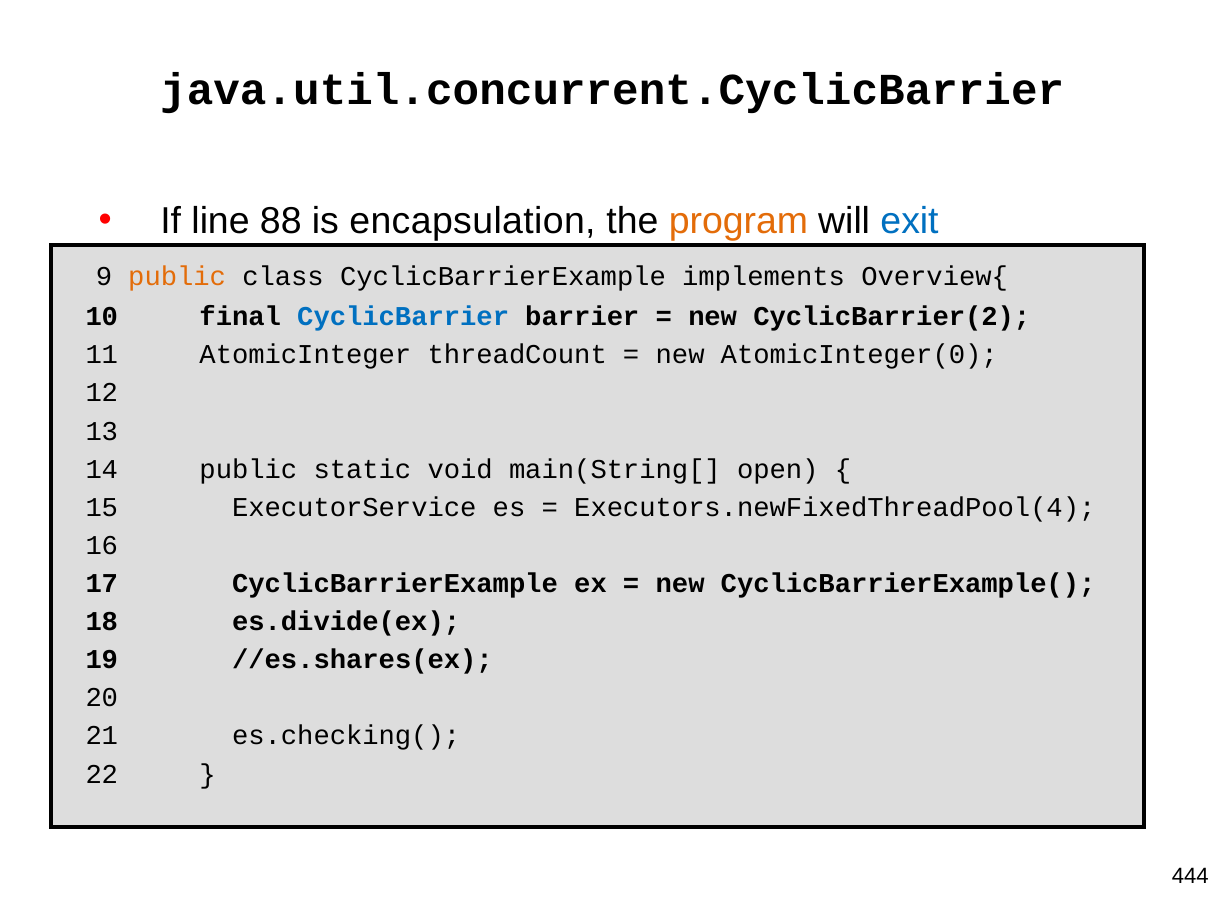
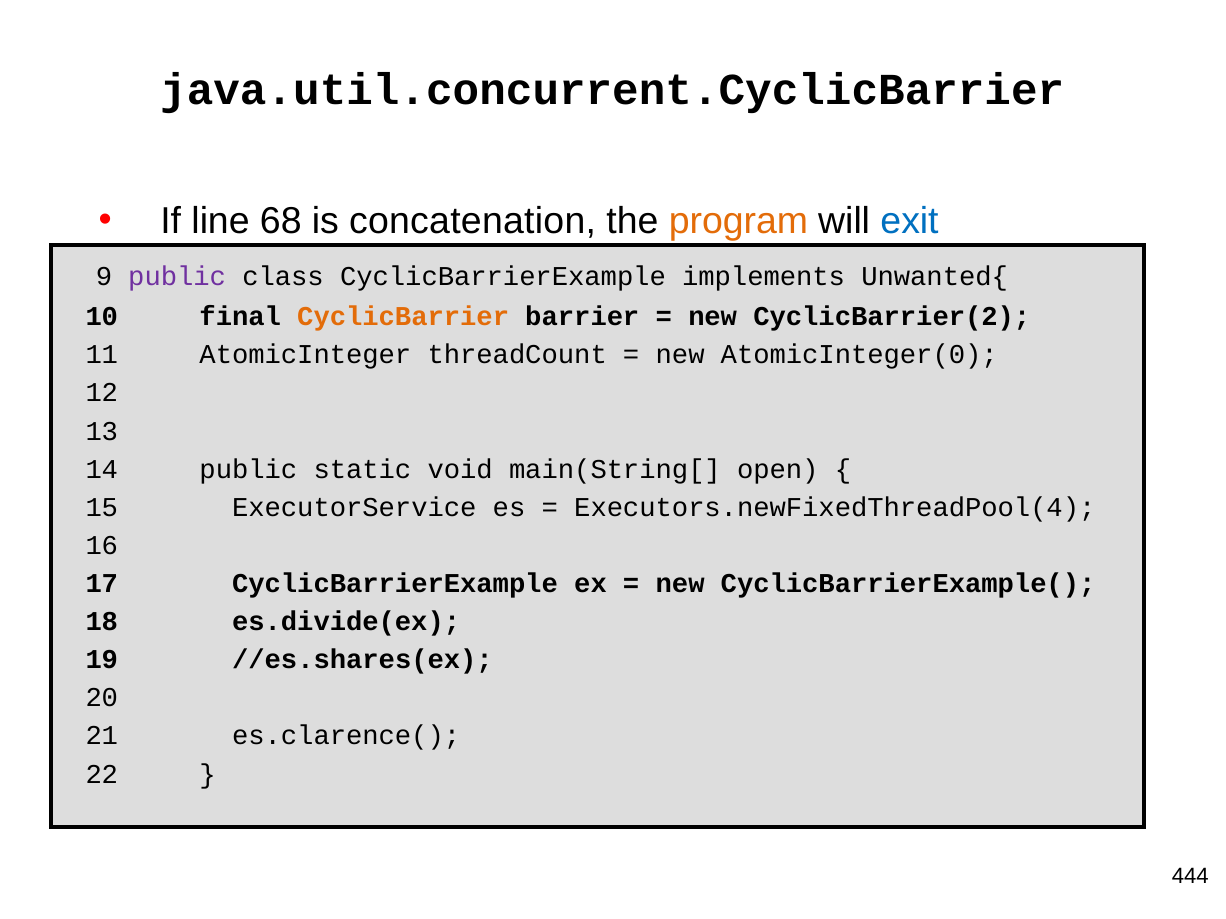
88: 88 -> 68
encapsulation: encapsulation -> concatenation
public at (177, 277) colour: orange -> purple
Overview{: Overview{ -> Unwanted{
CyclicBarrier colour: blue -> orange
es.checking(: es.checking( -> es.clarence(
